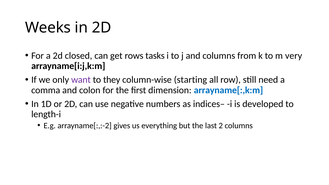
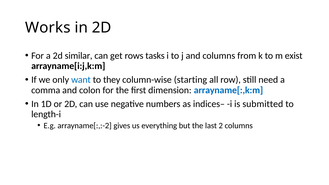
Weeks: Weeks -> Works
closed: closed -> similar
very: very -> exist
want colour: purple -> blue
developed: developed -> submitted
